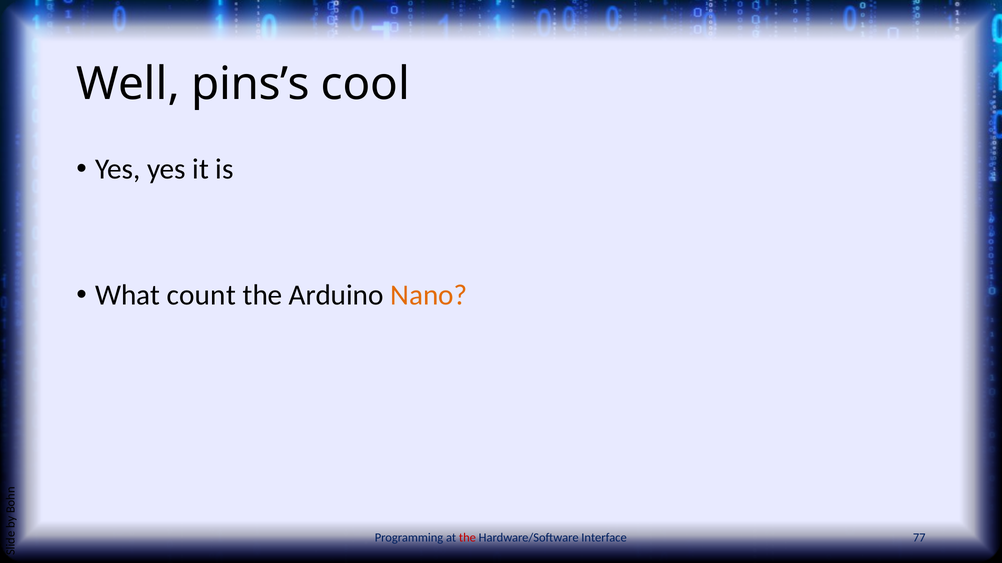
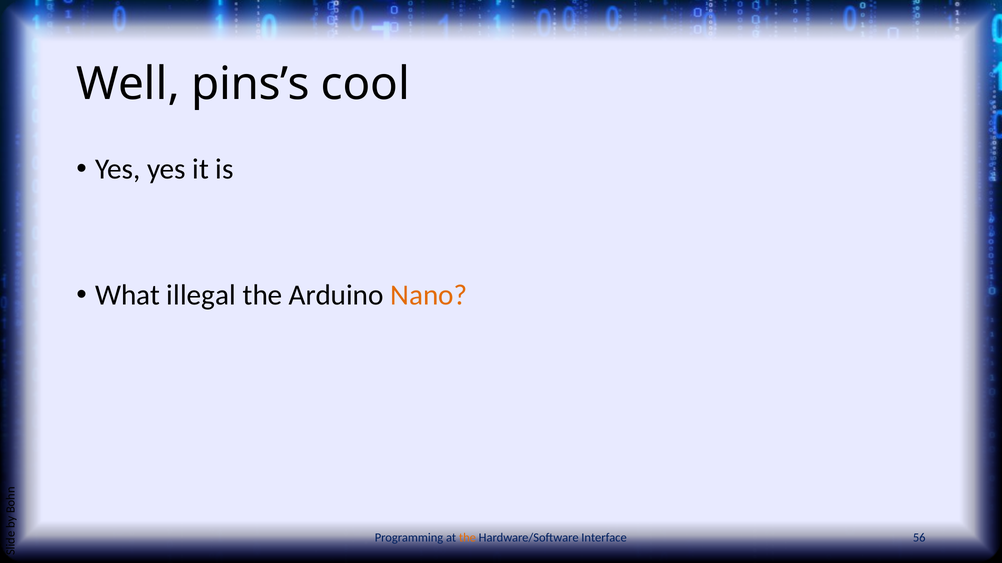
count: count -> illegal
the at (467, 538) colour: red -> orange
77: 77 -> 56
